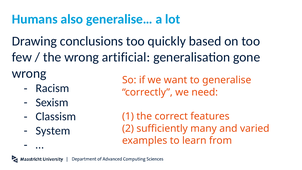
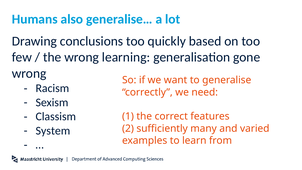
artificial: artificial -> learning
